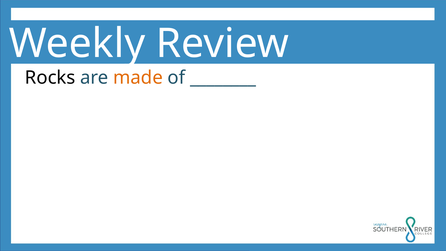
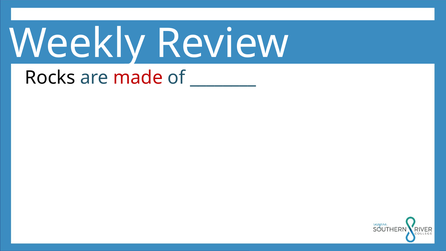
made colour: orange -> red
